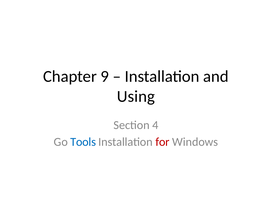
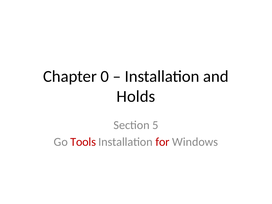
9: 9 -> 0
Using: Using -> Holds
4: 4 -> 5
Tools colour: blue -> red
